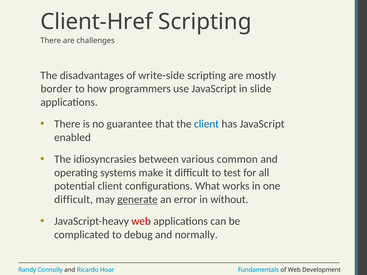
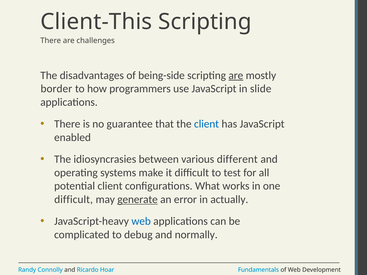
Client-Href: Client-Href -> Client-This
write-side: write-side -> being-side
are at (236, 75) underline: none -> present
common: common -> different
without: without -> actually
web at (141, 221) colour: red -> blue
